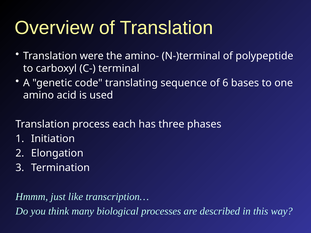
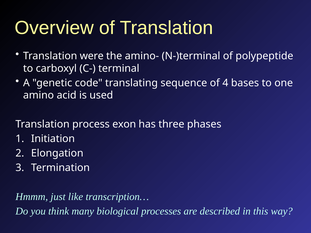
6: 6 -> 4
each: each -> exon
